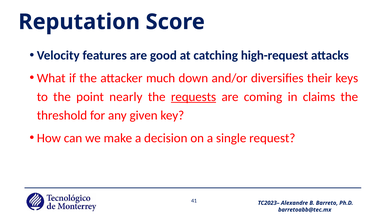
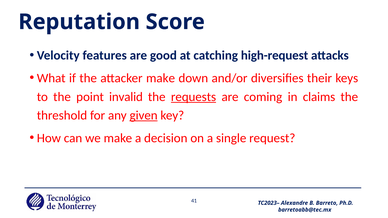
attacker much: much -> make
nearly: nearly -> invalid
given underline: none -> present
